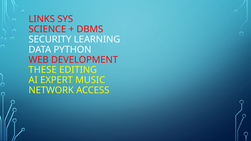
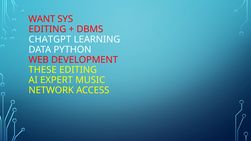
LINKS: LINKS -> WANT
SCIENCE at (47, 29): SCIENCE -> EDITING
SECURITY: SECURITY -> CHATGPT
